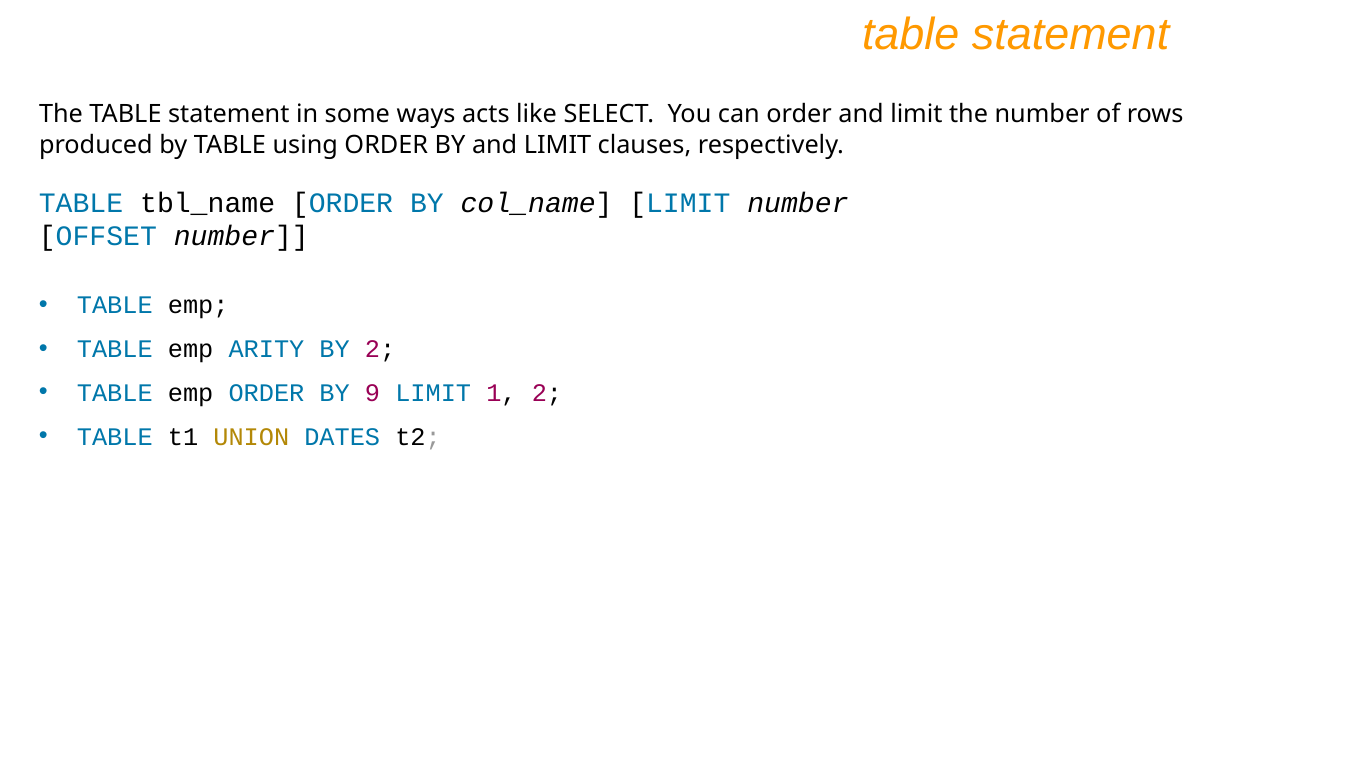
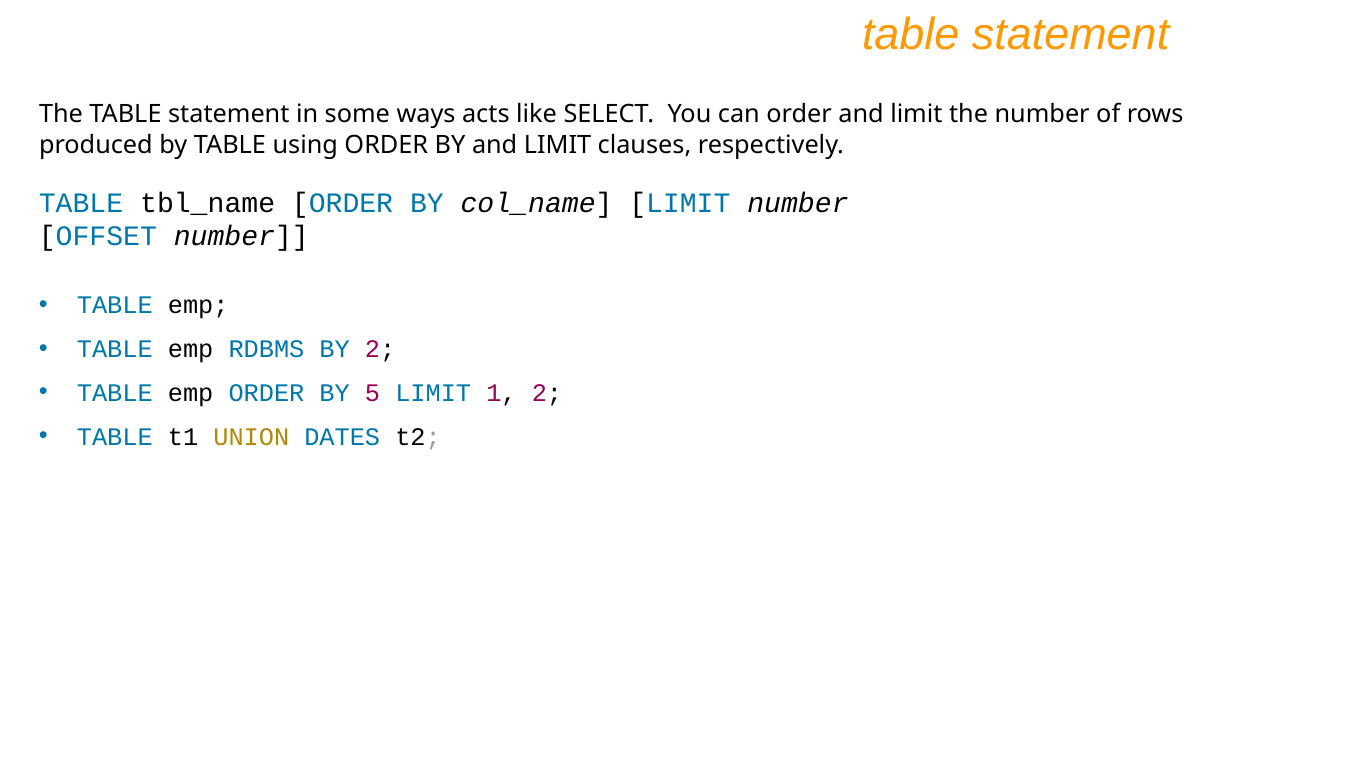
ARITY: ARITY -> RDBMS
9: 9 -> 5
